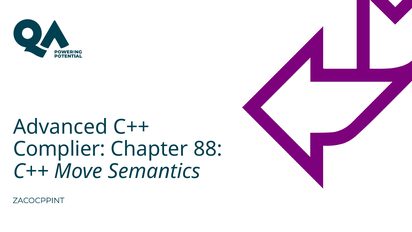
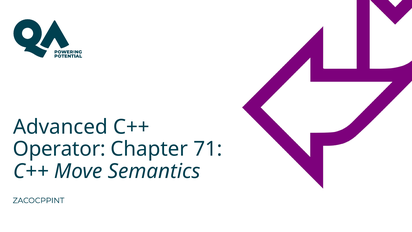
Complier: Complier -> Operator
88: 88 -> 71
